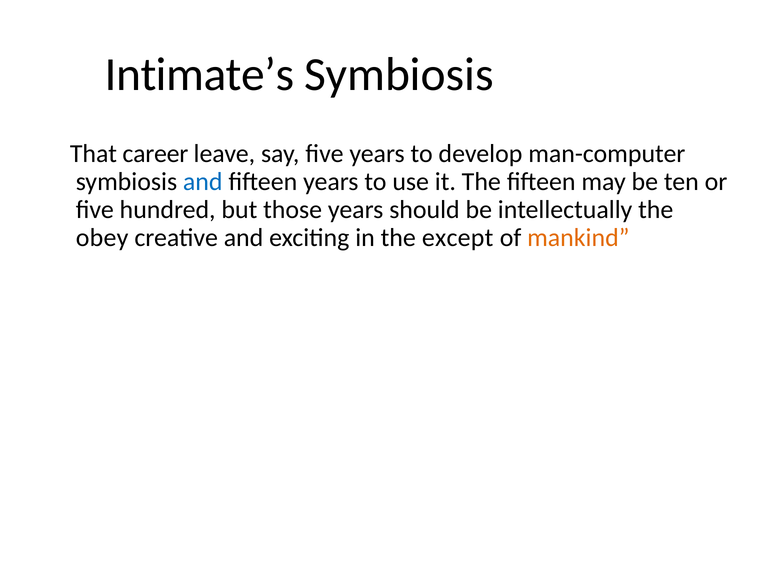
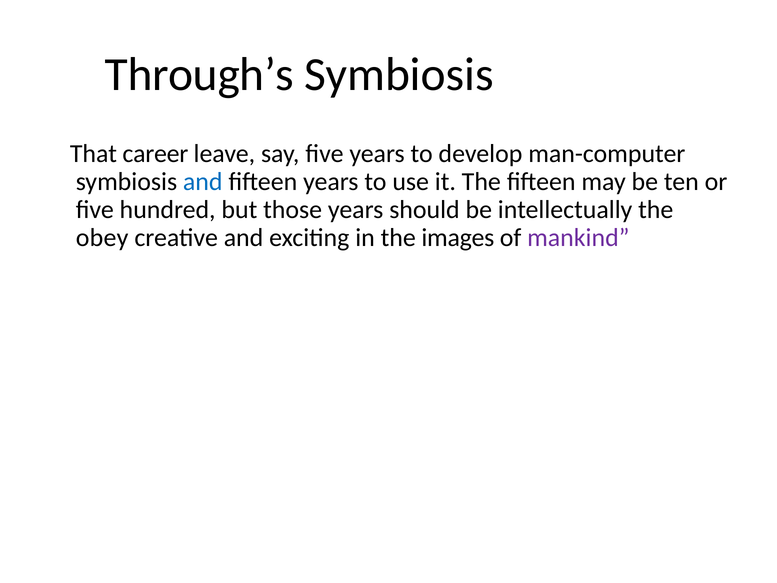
Intimate’s: Intimate’s -> Through’s
except: except -> images
mankind colour: orange -> purple
